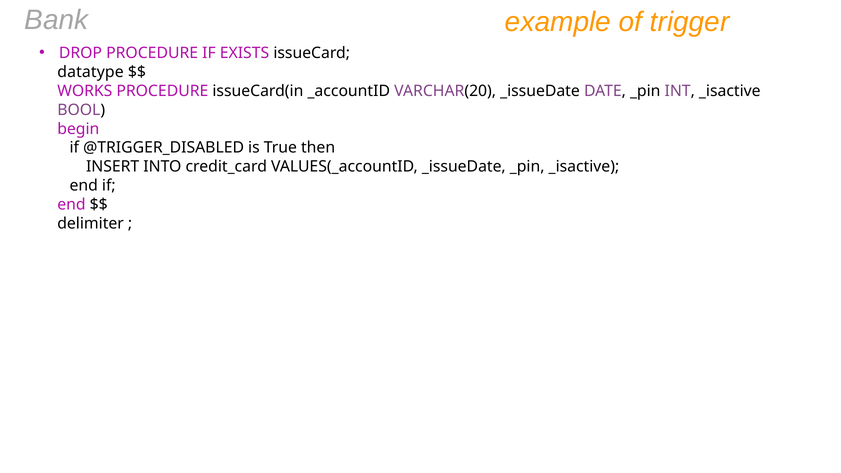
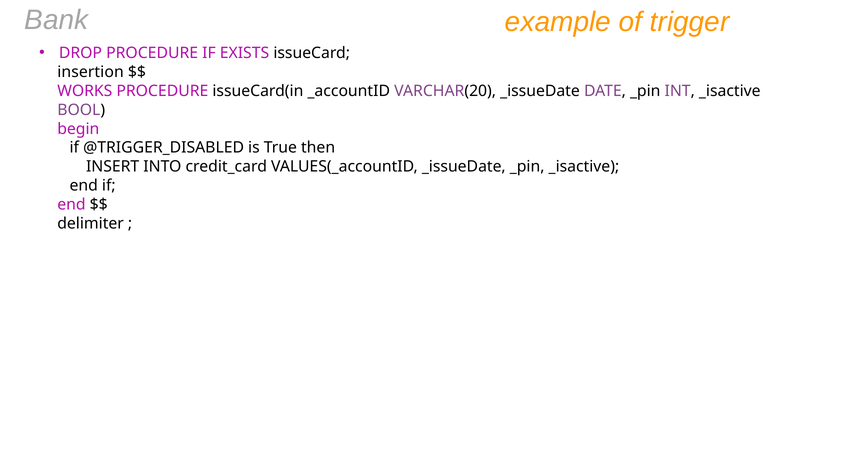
datatype: datatype -> insertion
